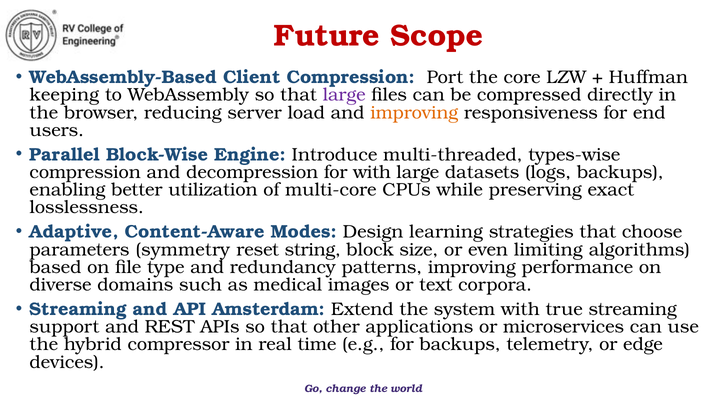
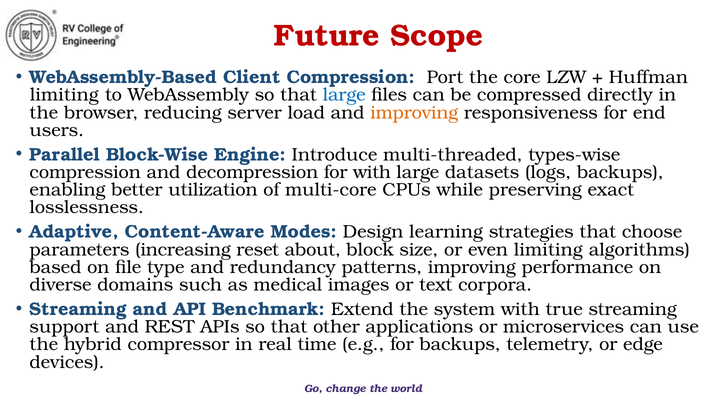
keeping at (64, 95): keeping -> limiting
large at (344, 95) colour: purple -> blue
symmetry: symmetry -> increasing
string: string -> about
Amsterdam: Amsterdam -> Benchmark
